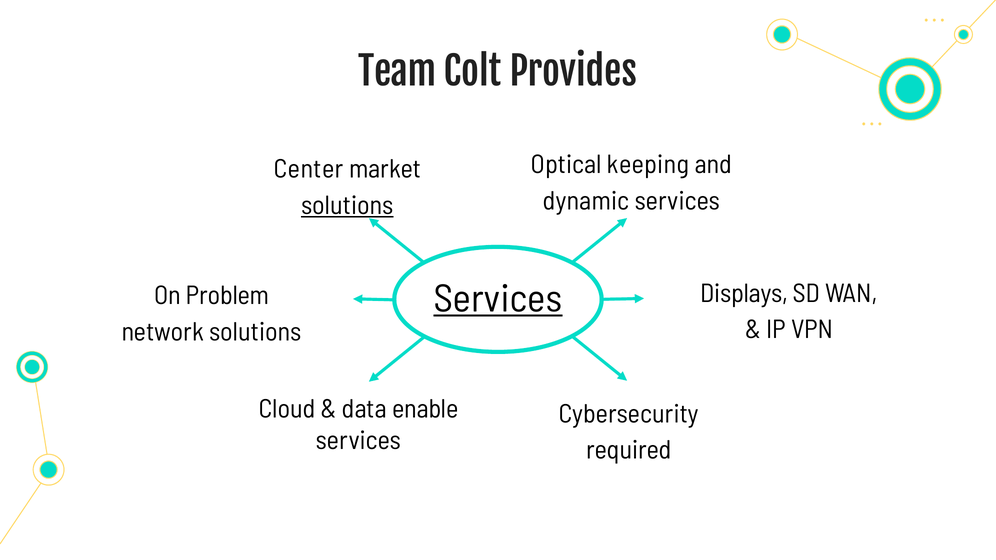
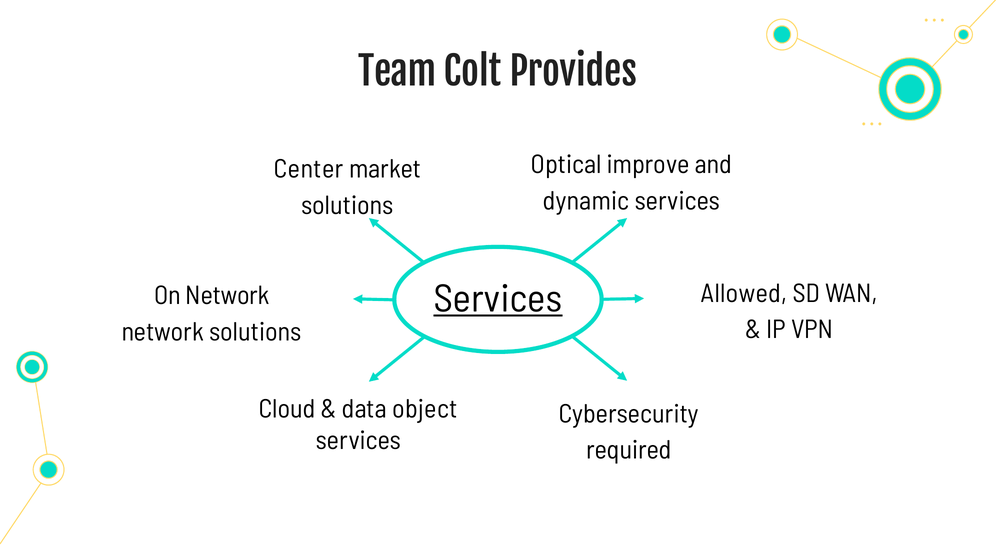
keeping: keeping -> improve
solutions at (347, 206) underline: present -> none
Displays: Displays -> Allowed
On Problem: Problem -> Network
enable: enable -> object
